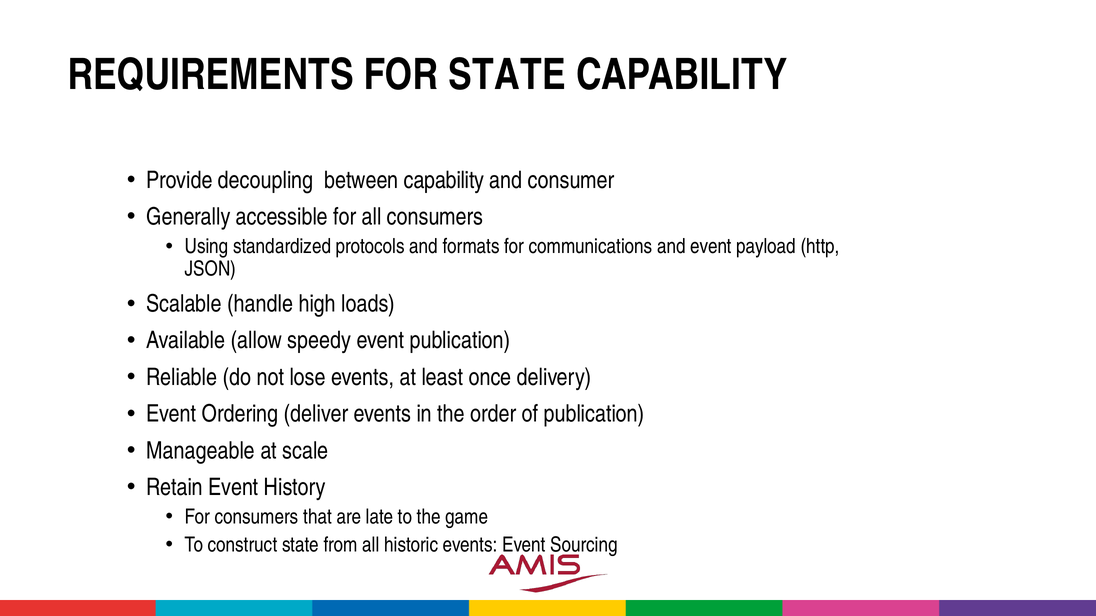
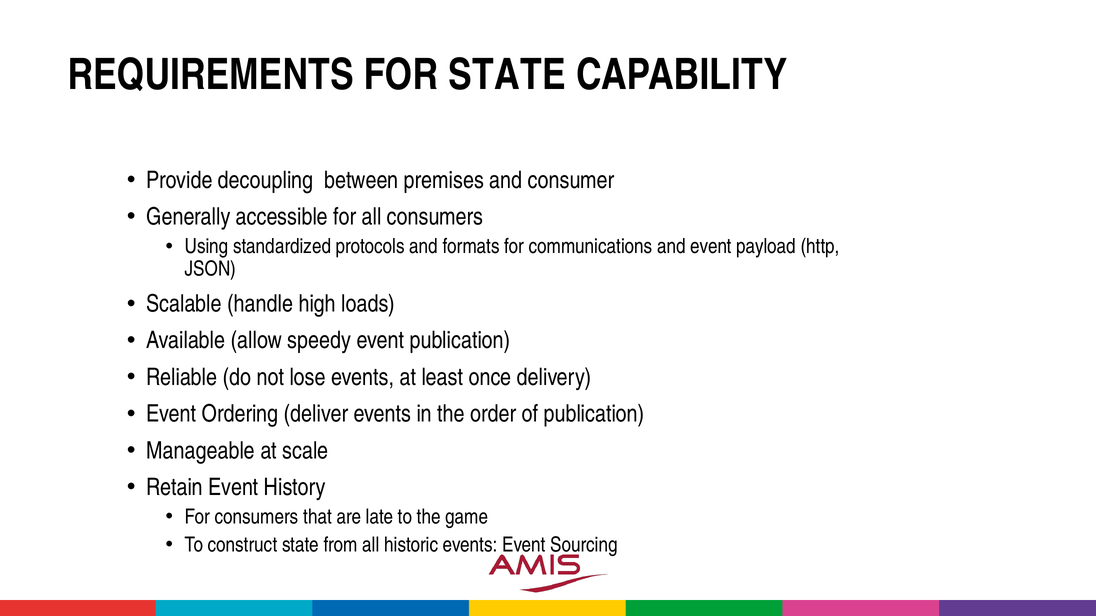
between capability: capability -> premises
